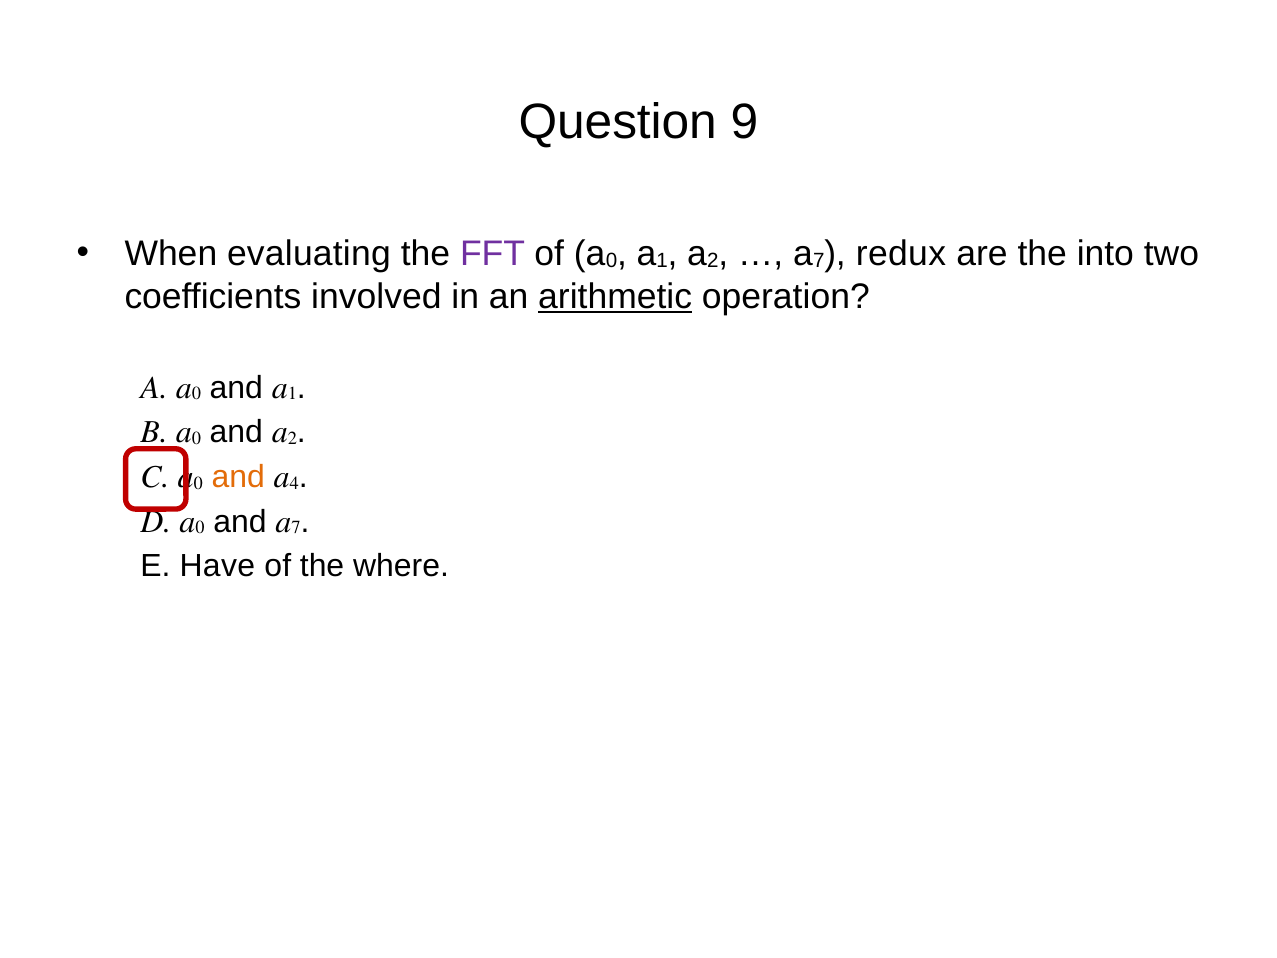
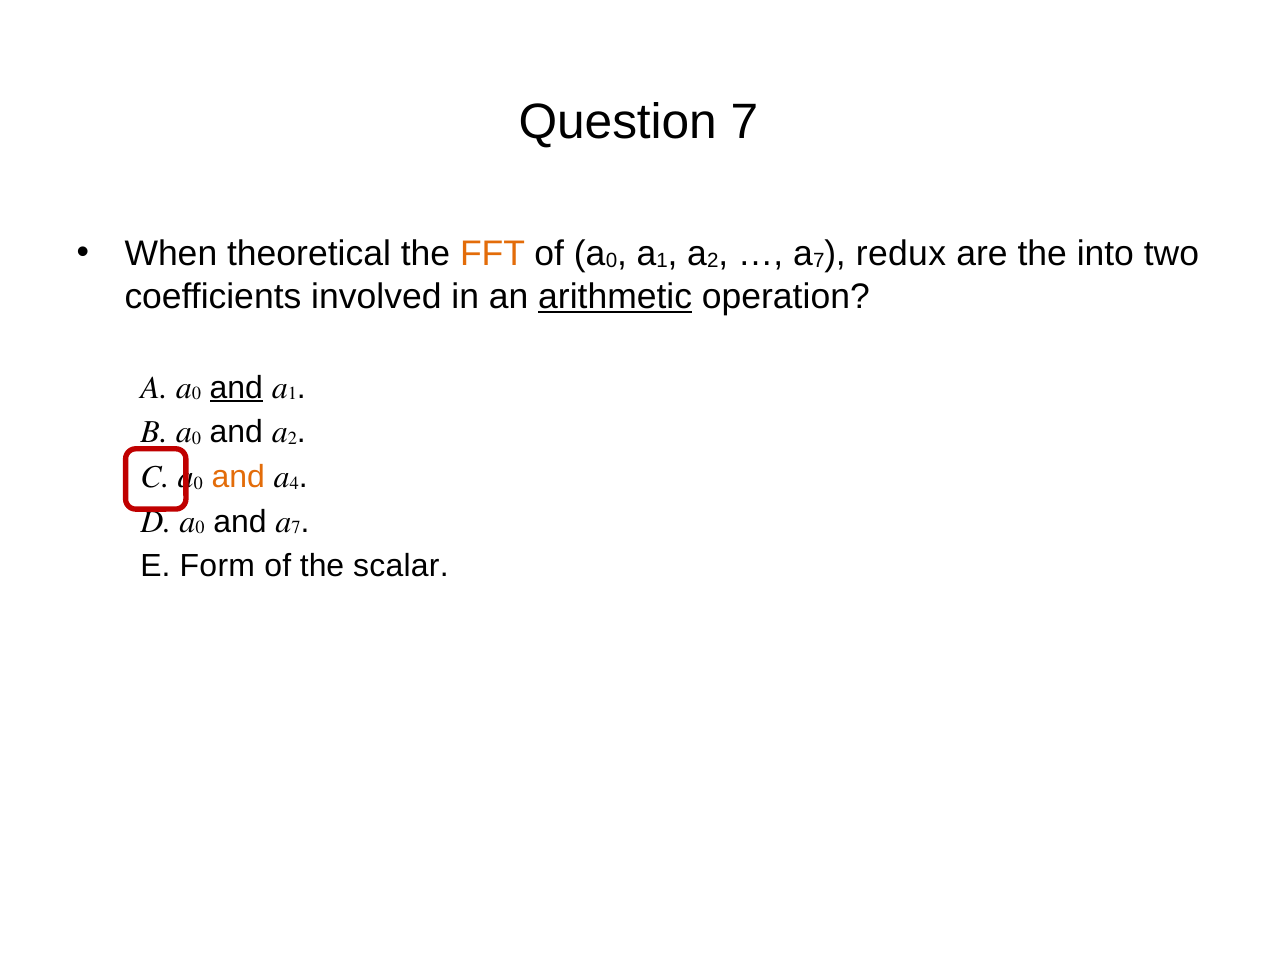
Question 9: 9 -> 7
evaluating: evaluating -> theoretical
FFT colour: purple -> orange
and at (236, 387) underline: none -> present
Have: Have -> Form
where: where -> scalar
